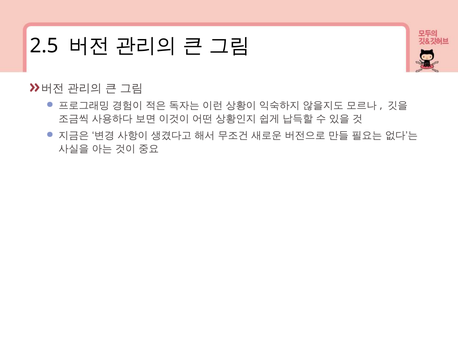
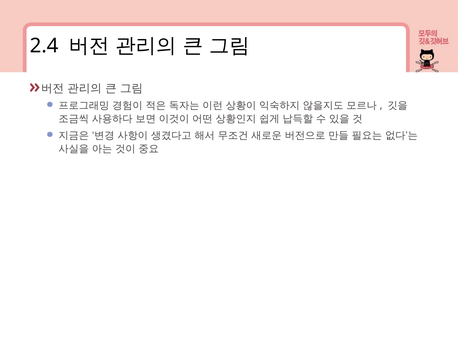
2.5: 2.5 -> 2.4
